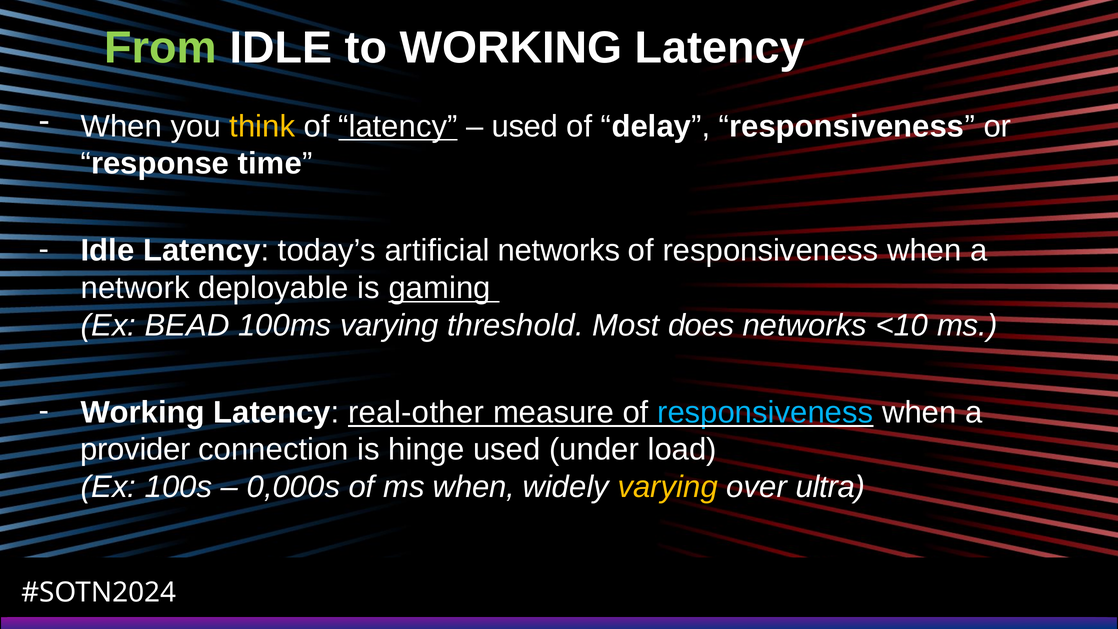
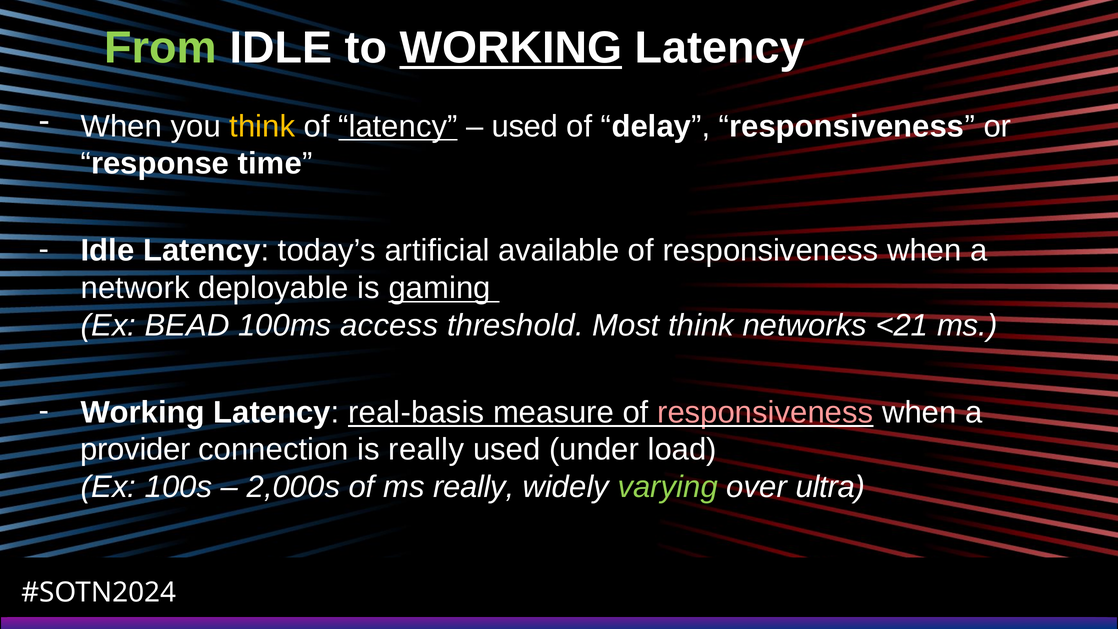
WORKING at (511, 48) underline: none -> present
artificial networks: networks -> available
100ms varying: varying -> access
Most does: does -> think
<10: <10 -> <21
real-other: real-other -> real-basis
responsiveness at (765, 412) colour: light blue -> pink
is hinge: hinge -> really
0,000s: 0,000s -> 2,000s
ms when: when -> really
varying at (668, 487) colour: yellow -> light green
